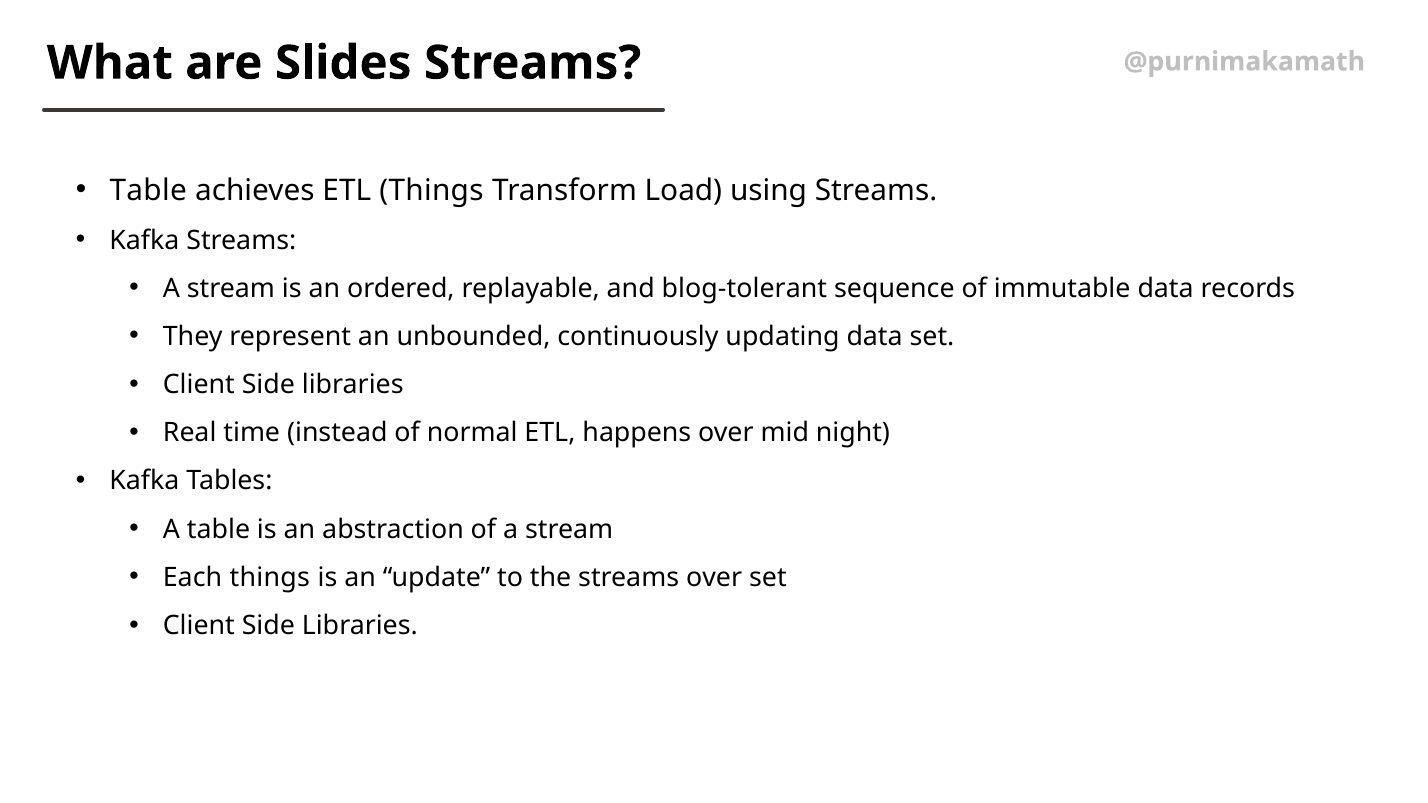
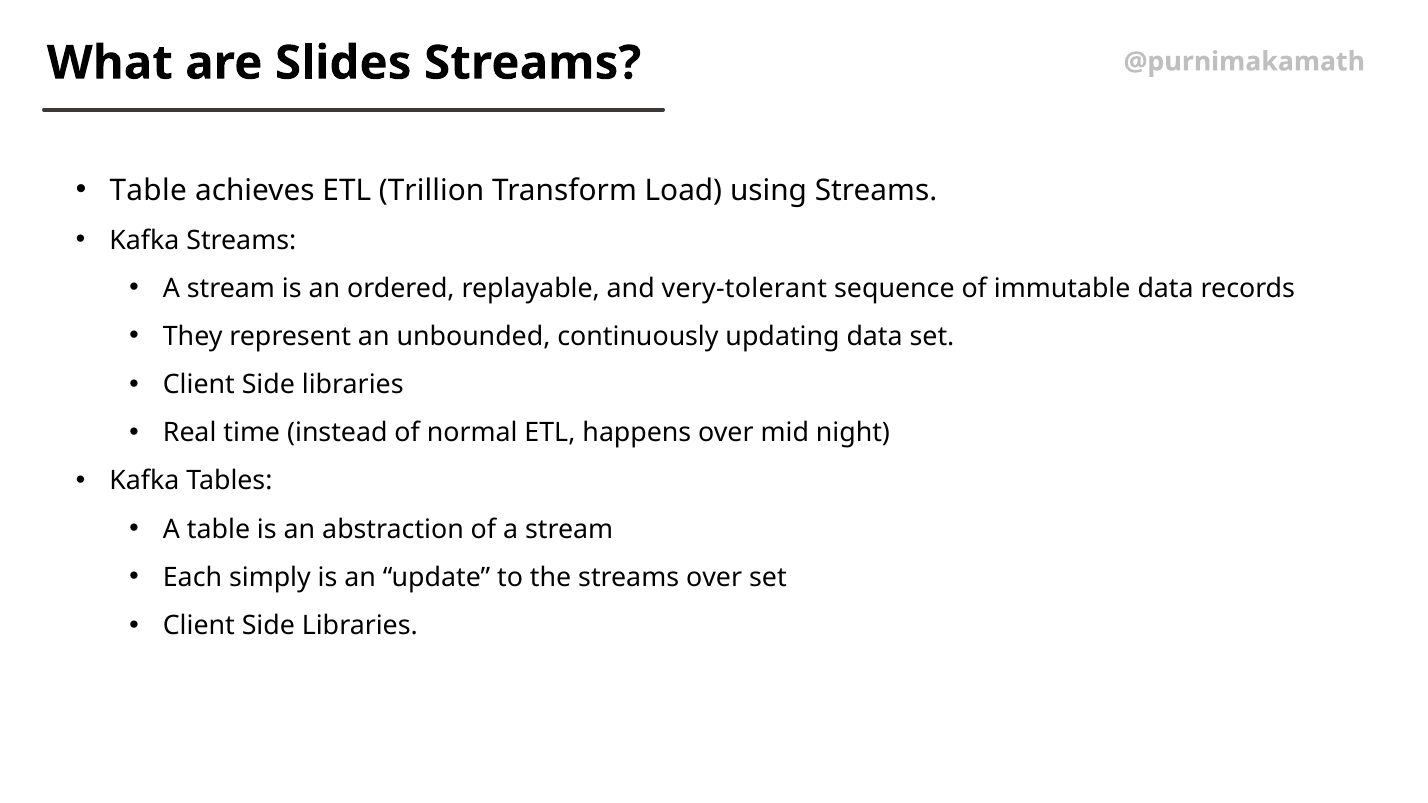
ETL Things: Things -> Trillion
blog-tolerant: blog-tolerant -> very-tolerant
Each things: things -> simply
